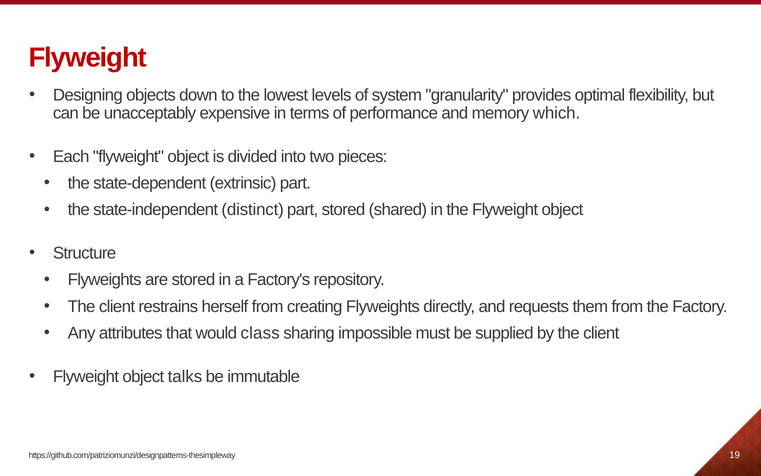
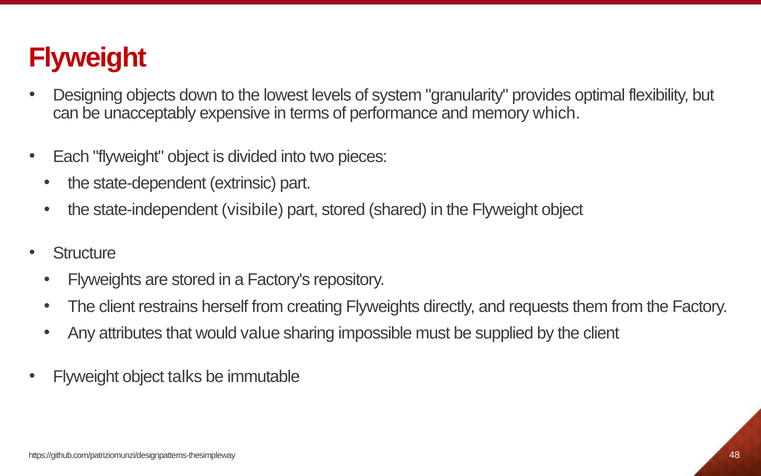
distinct: distinct -> visibile
class: class -> value
19: 19 -> 48
